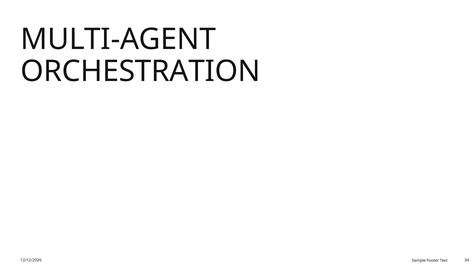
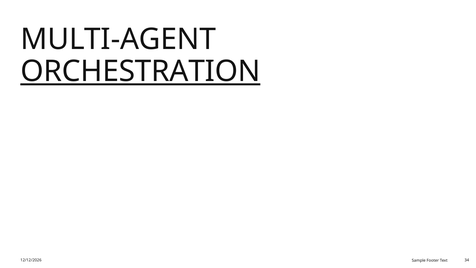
ORCHESTRATION underline: none -> present
